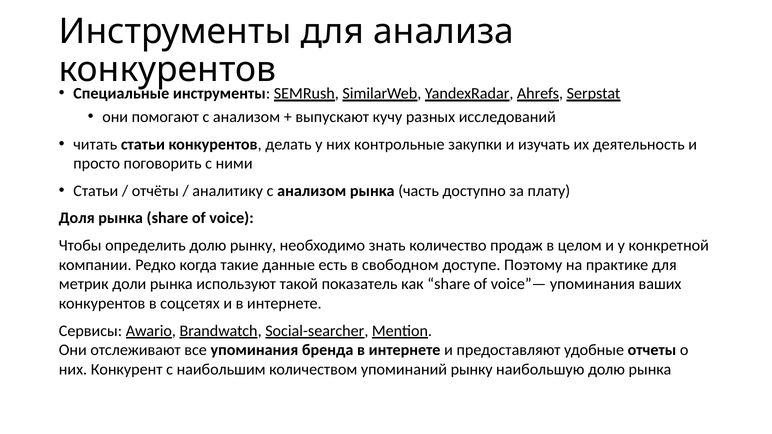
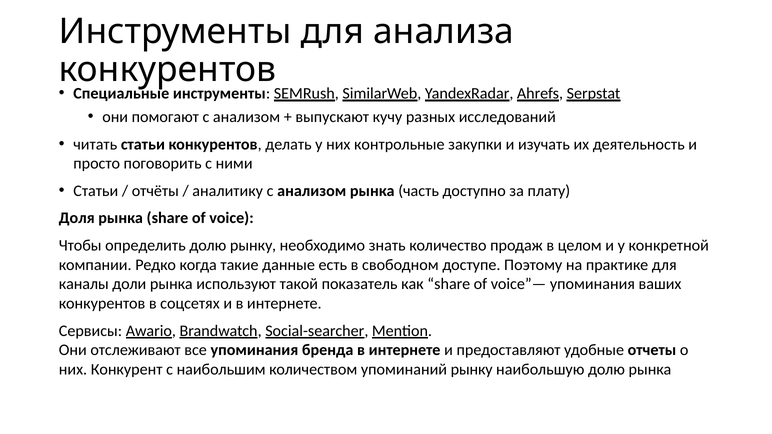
метрик: метрик -> каналы
